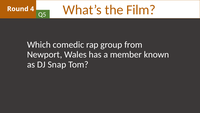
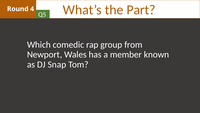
Film: Film -> Part
